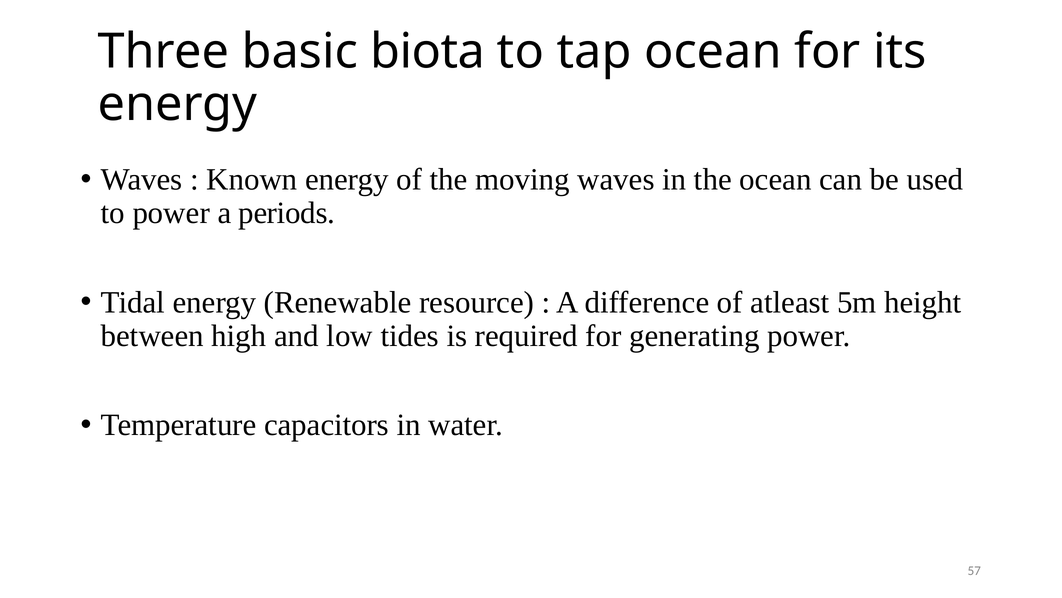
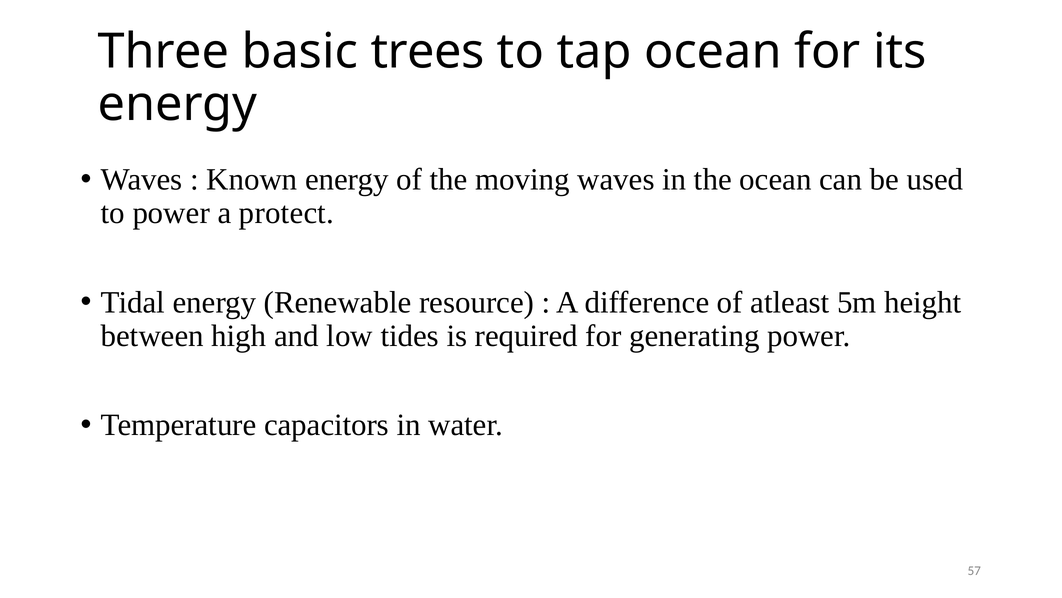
biota: biota -> trees
periods: periods -> protect
